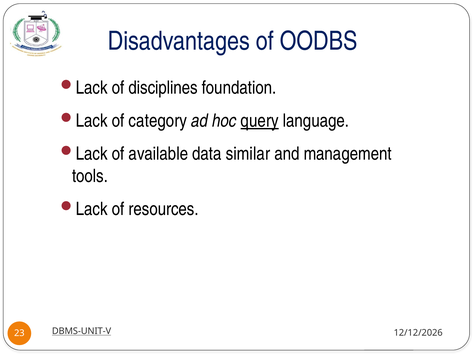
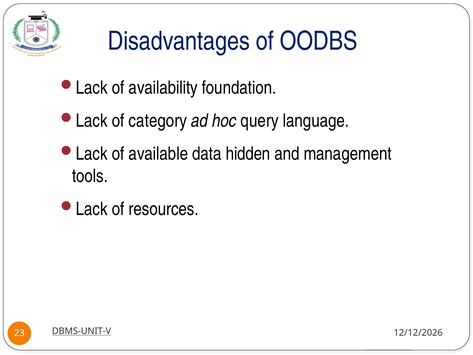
disciplines: disciplines -> availability
query underline: present -> none
similar: similar -> hidden
